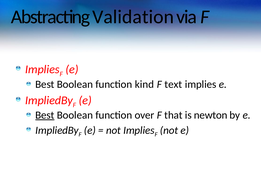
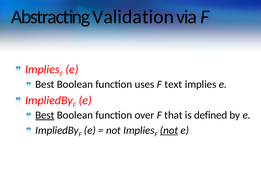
kind: kind -> uses
newton: newton -> defined
not at (169, 131) underline: none -> present
